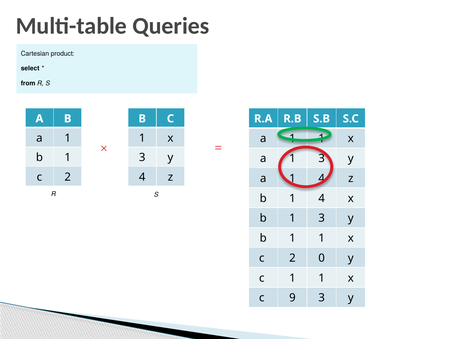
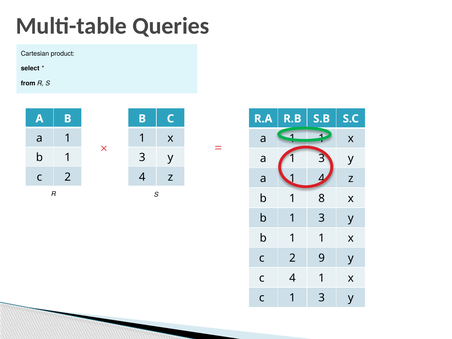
b 1 4: 4 -> 8
0: 0 -> 9
1 at (292, 278): 1 -> 4
9 at (292, 298): 9 -> 1
